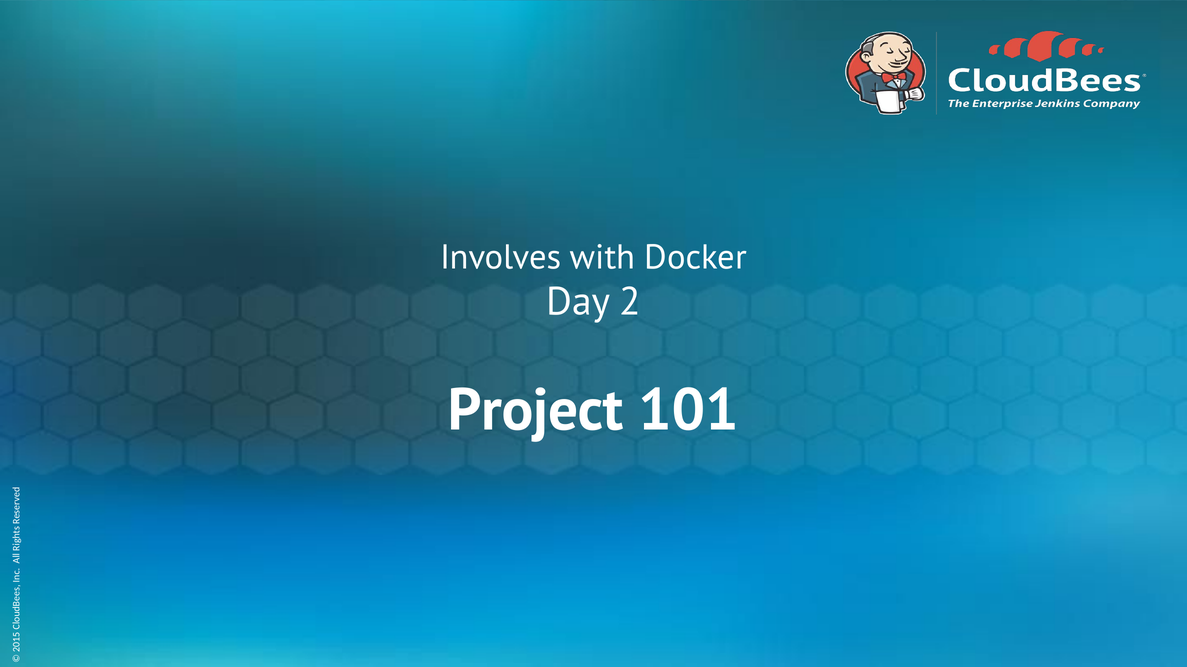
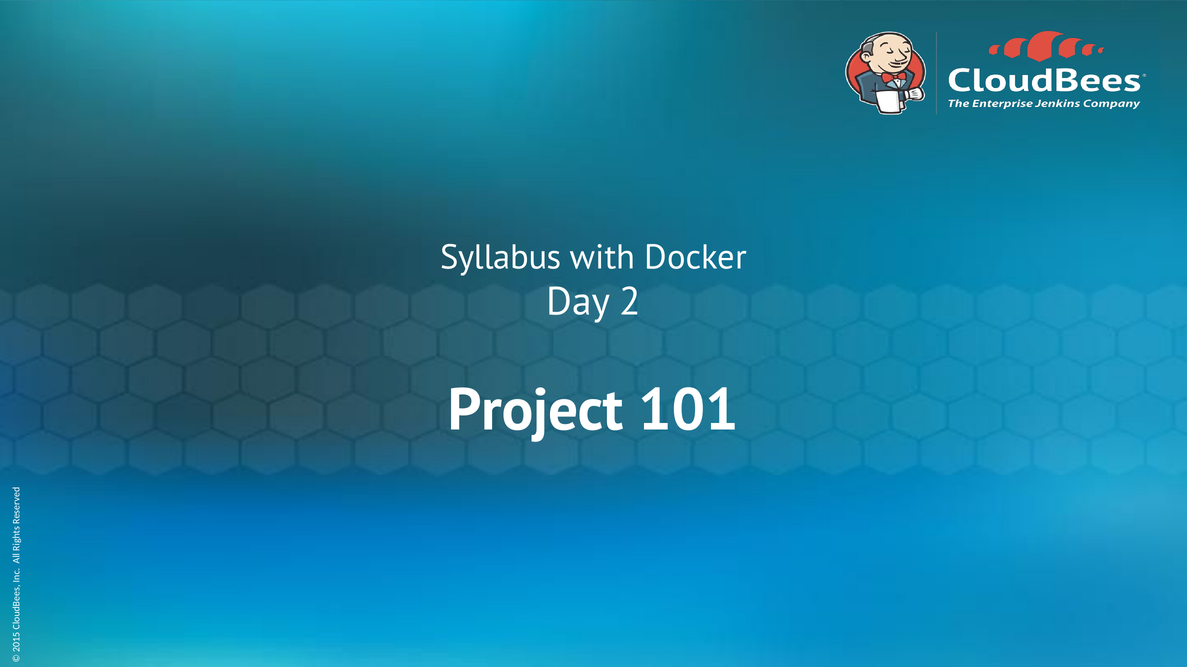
Involves: Involves -> Syllabus
